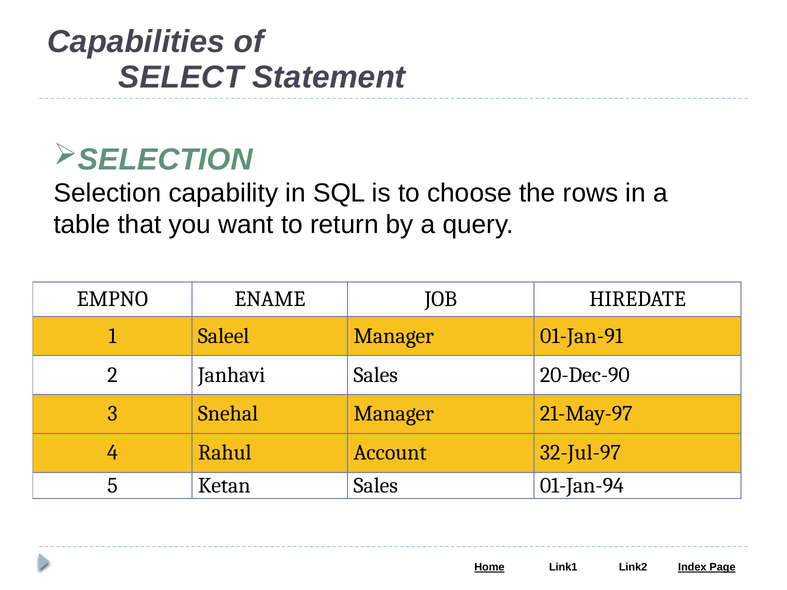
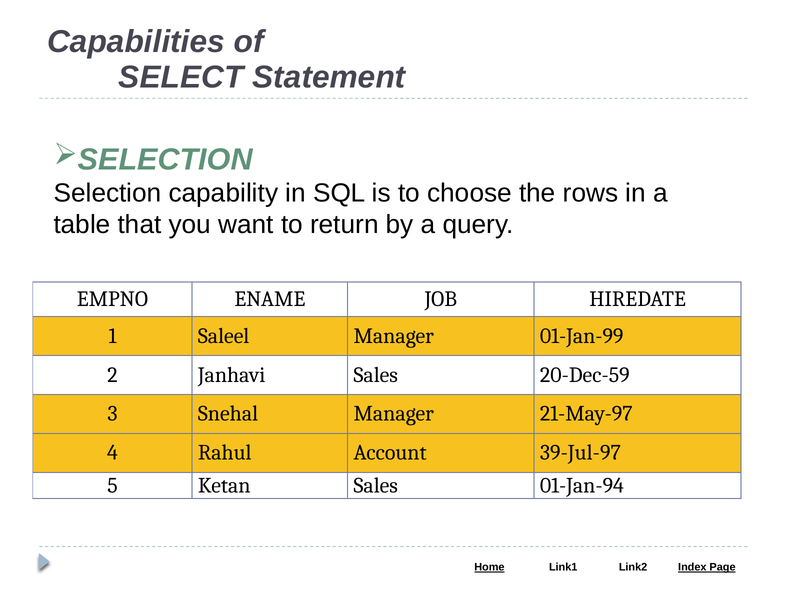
01-Jan-91: 01-Jan-91 -> 01-Jan-99
20-Dec-90: 20-Dec-90 -> 20-Dec-59
32-Jul-97: 32-Jul-97 -> 39-Jul-97
